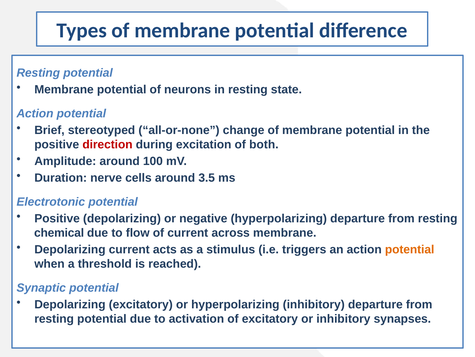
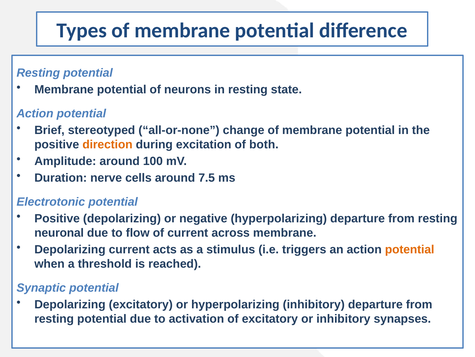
direction colour: red -> orange
3.5: 3.5 -> 7.5
chemical: chemical -> neuronal
